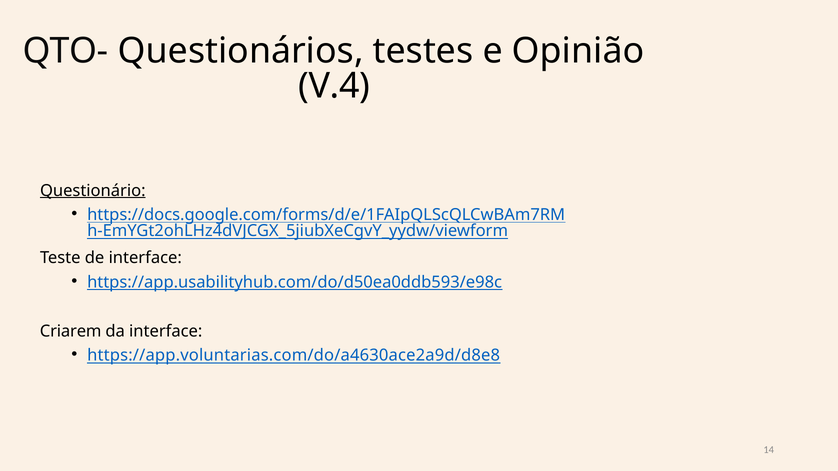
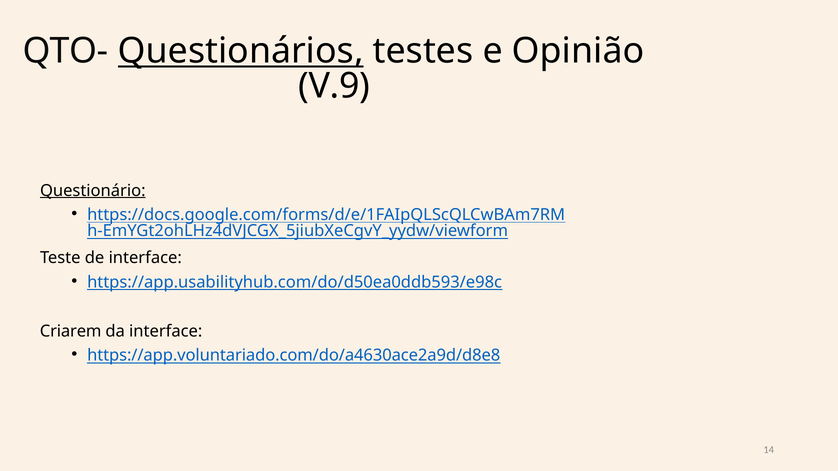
Questionários underline: none -> present
V.4: V.4 -> V.9
https://app.voluntarias.com/do/a4630ace2a9d/d8e8: https://app.voluntarias.com/do/a4630ace2a9d/d8e8 -> https://app.voluntariado.com/do/a4630ace2a9d/d8e8
